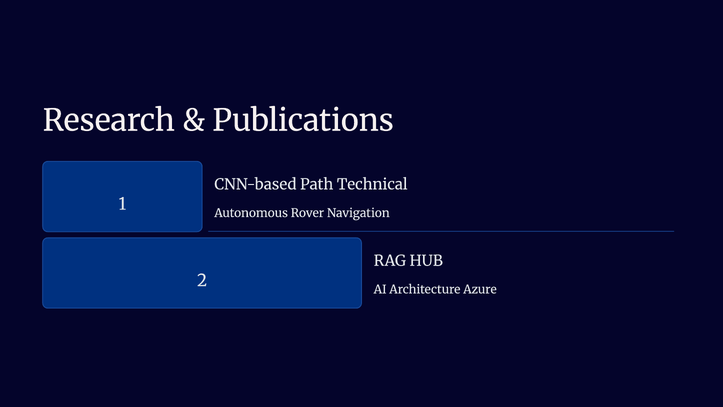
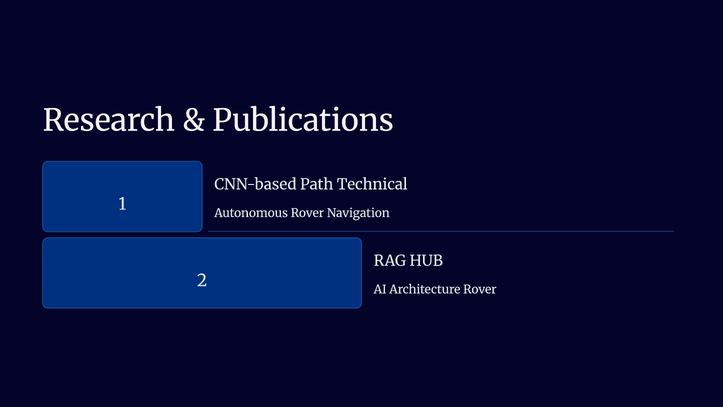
Architecture Azure: Azure -> Rover
